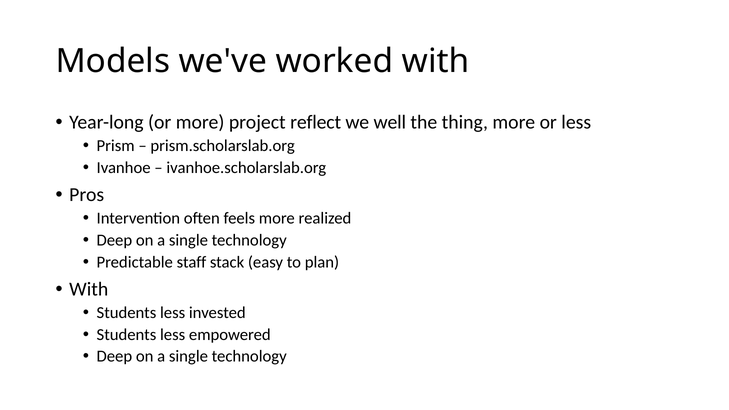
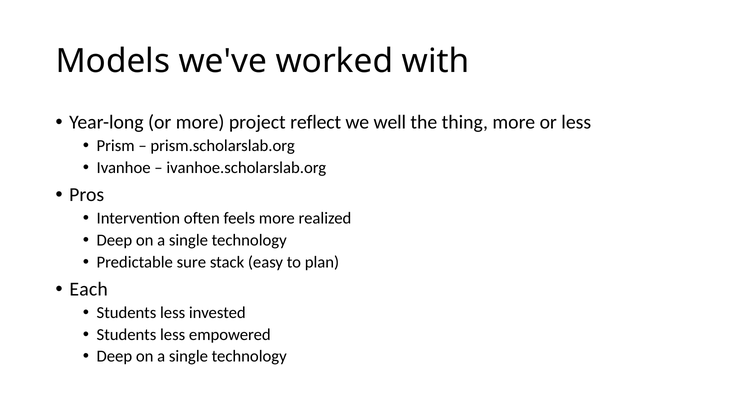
staff: staff -> sure
With at (89, 289): With -> Each
